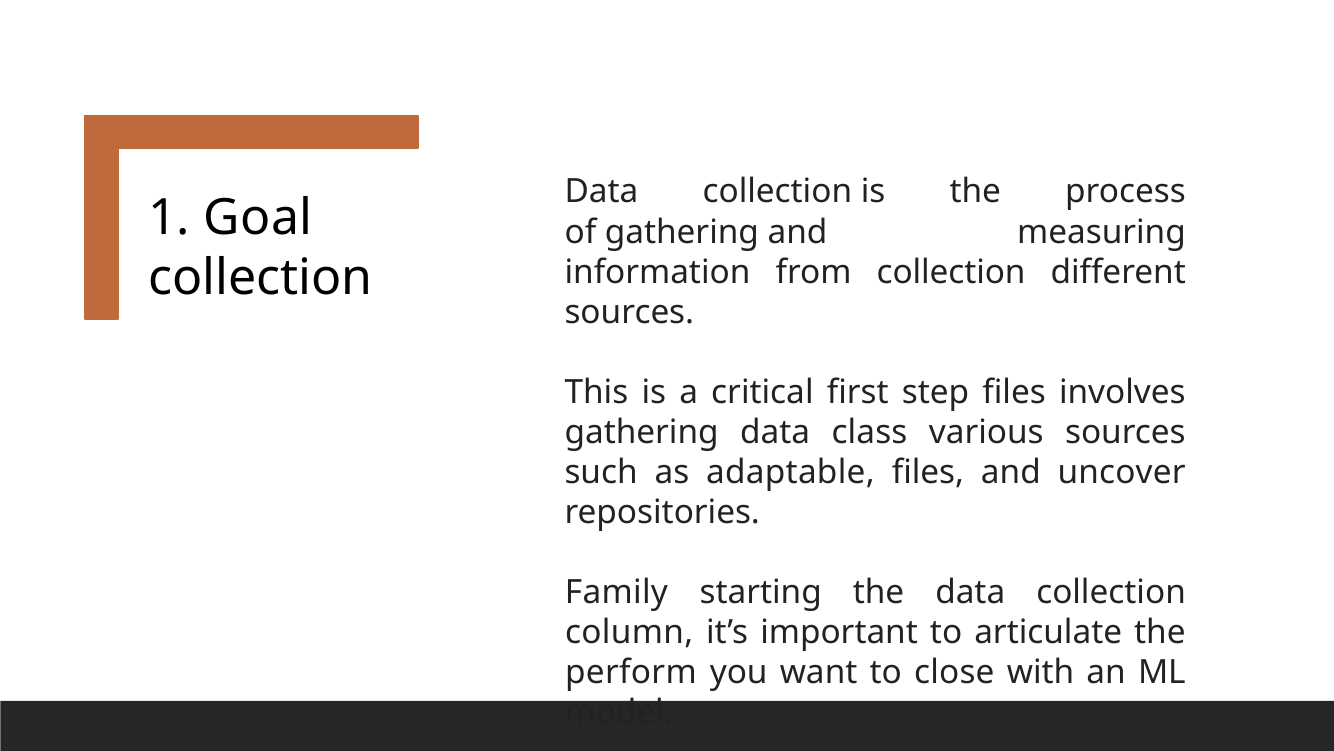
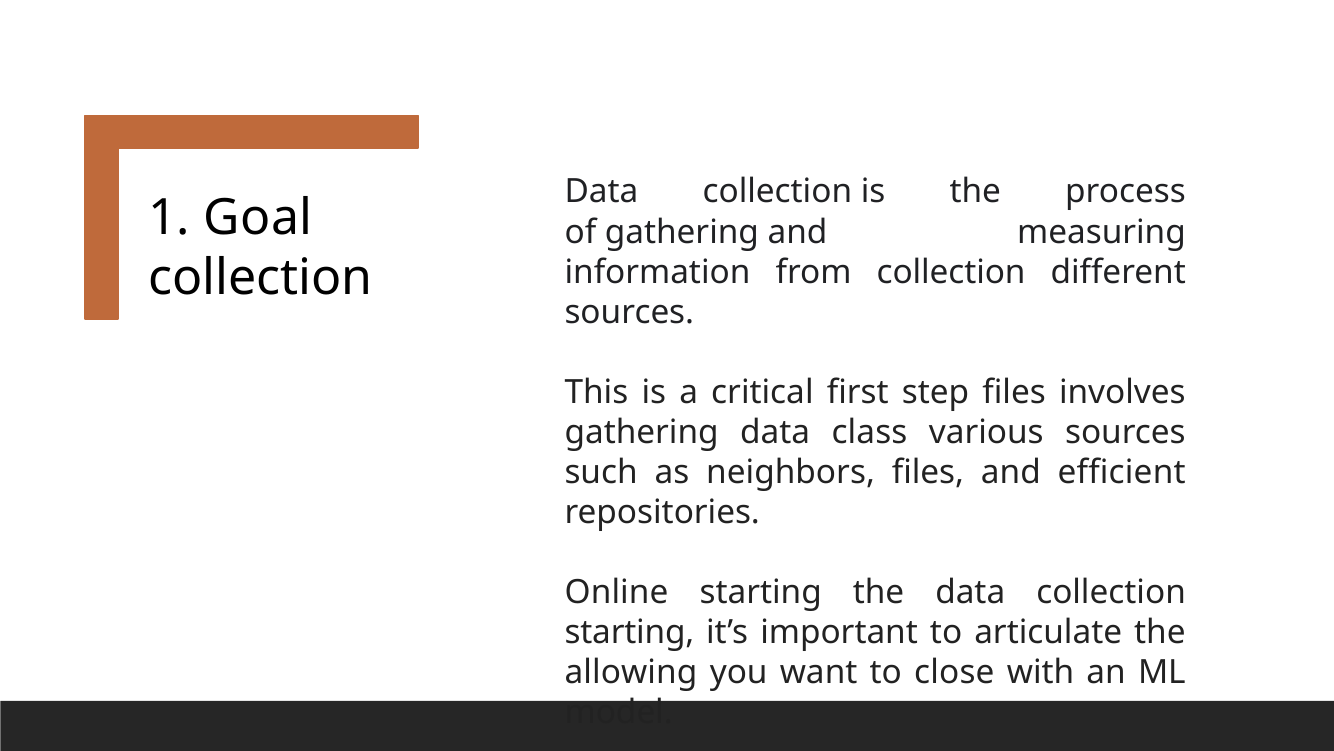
adaptable: adaptable -> neighbors
uncover: uncover -> efficient
Family: Family -> Online
column at (629, 632): column -> starting
perform: perform -> allowing
